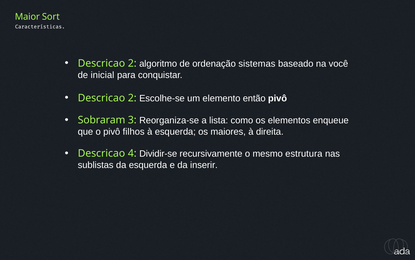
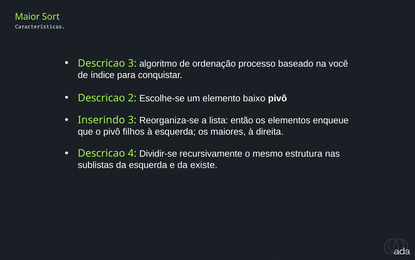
2 at (132, 63): 2 -> 3
sistemas: sistemas -> processo
inicial: inicial -> índice
então: então -> baixo
Sobraram: Sobraram -> Inserindo
como: como -> então
inserir: inserir -> existe
